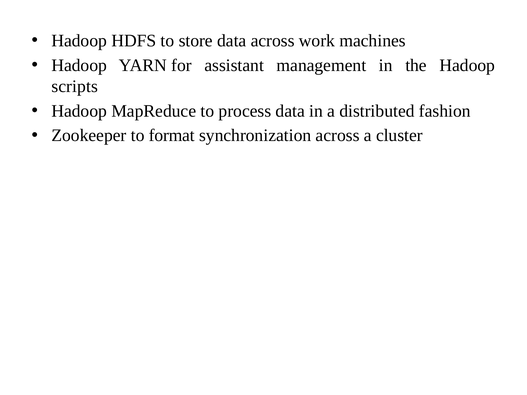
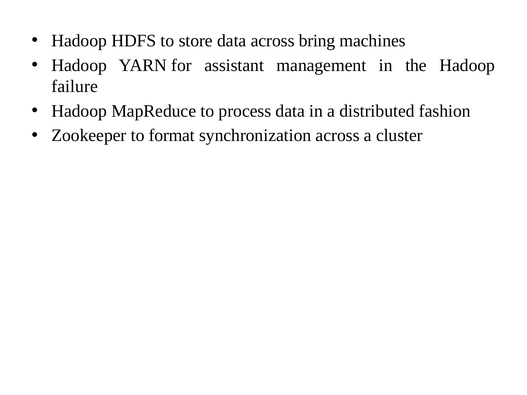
work: work -> bring
scripts: scripts -> failure
